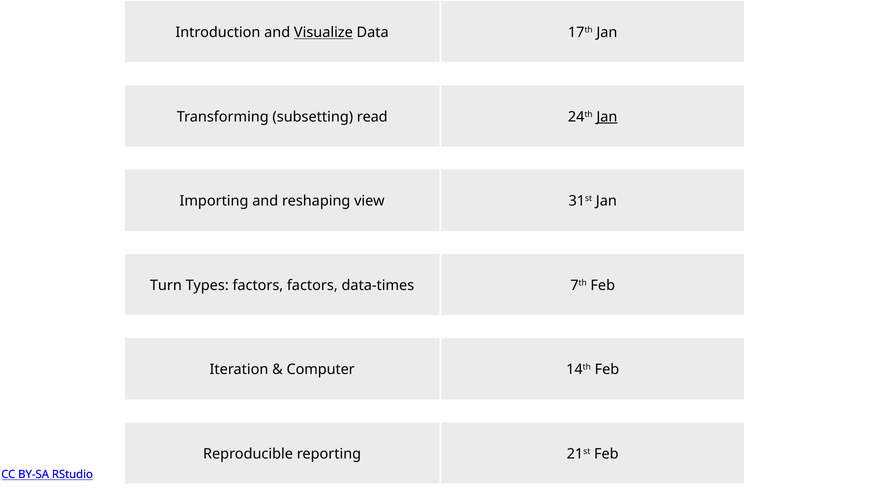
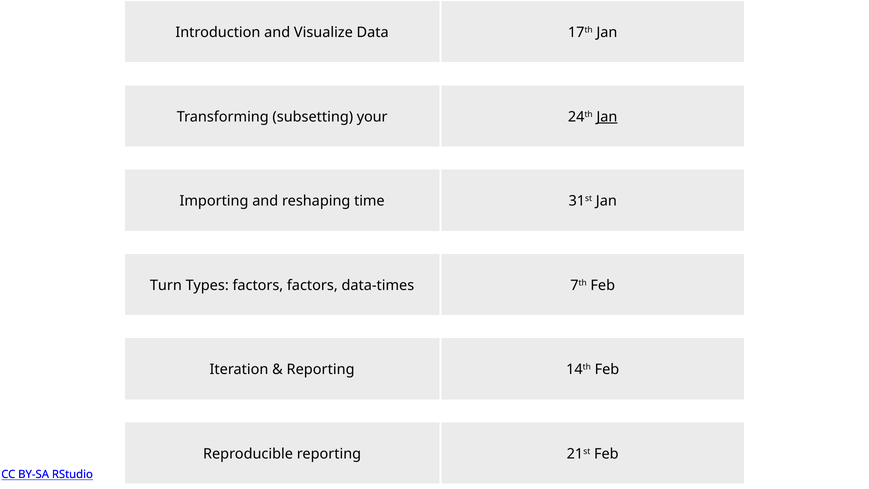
Visualize underline: present -> none
read: read -> your
view: view -> time
Computer at (321, 369): Computer -> Reporting
